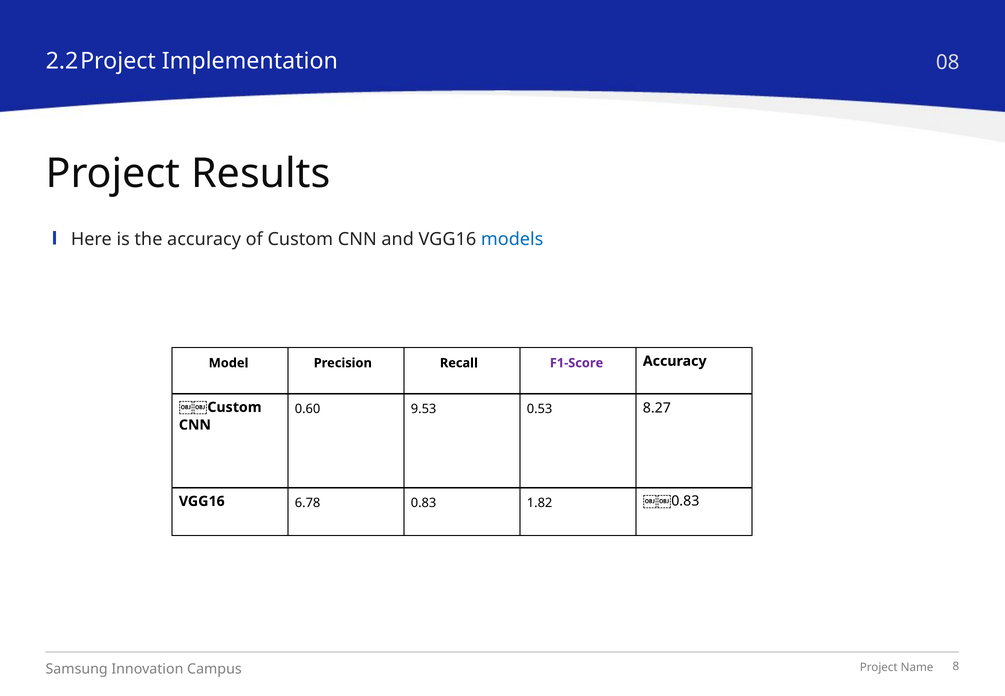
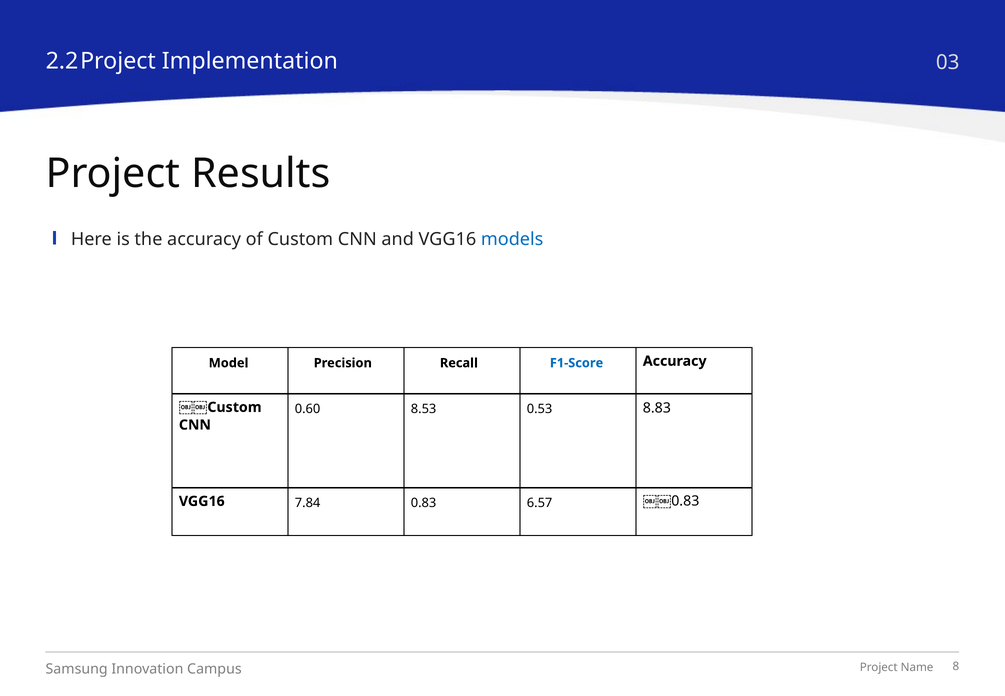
08: 08 -> 03
F1-Score colour: purple -> blue
9.53: 9.53 -> 8.53
8.27: 8.27 -> 8.83
6.78: 6.78 -> 7.84
1.82: 1.82 -> 6.57
